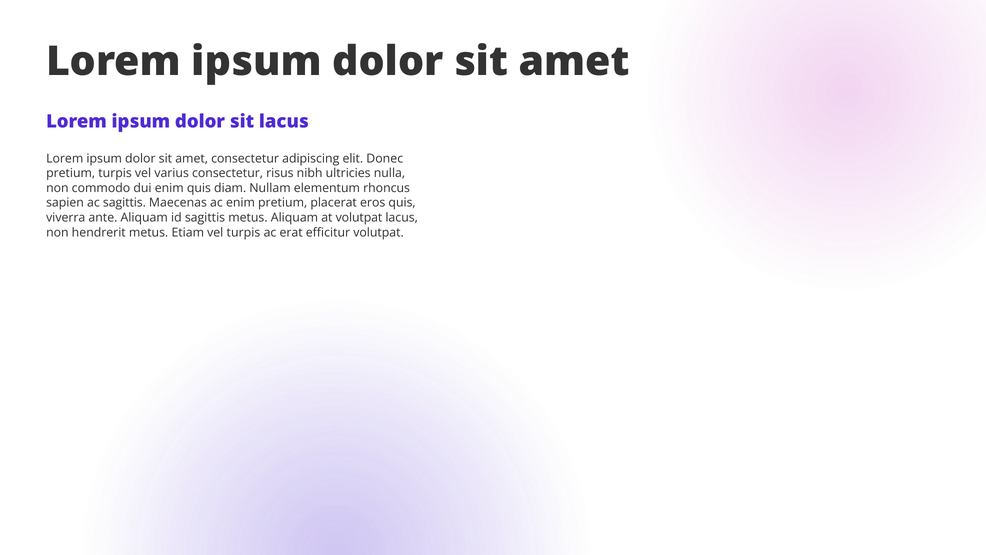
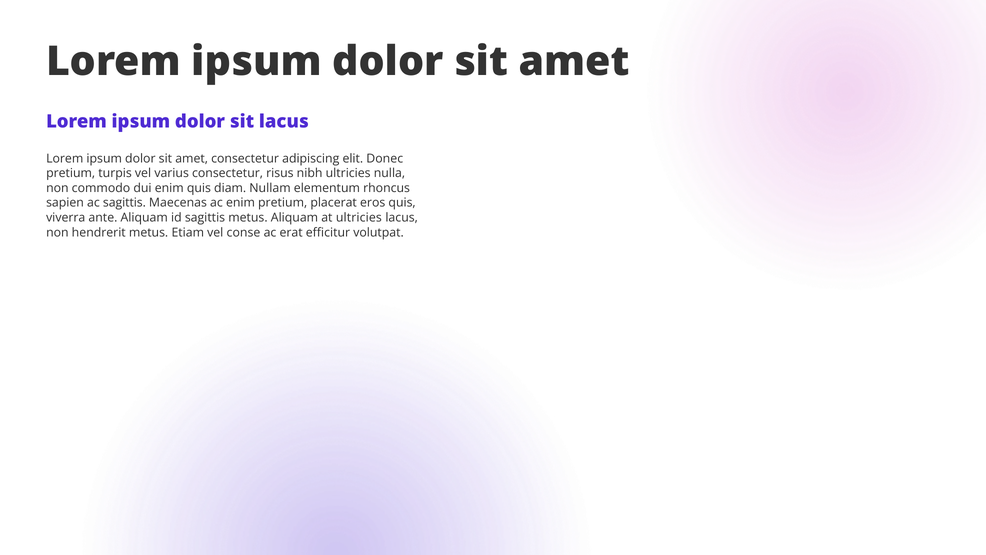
at volutpat: volutpat -> ultricies
vel turpis: turpis -> conse
